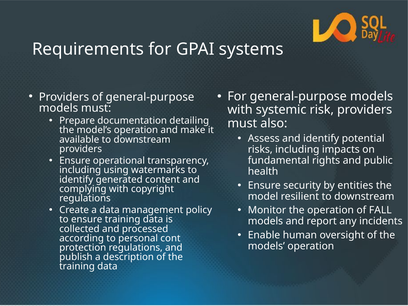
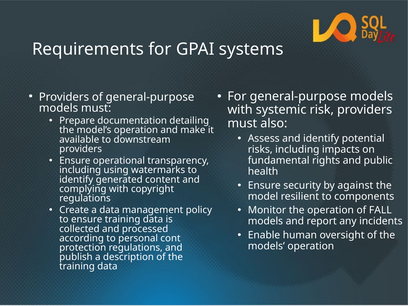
entities: entities -> against
resilient to downstream: downstream -> components
